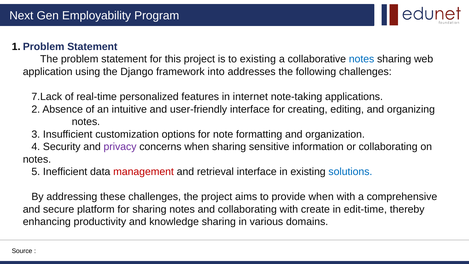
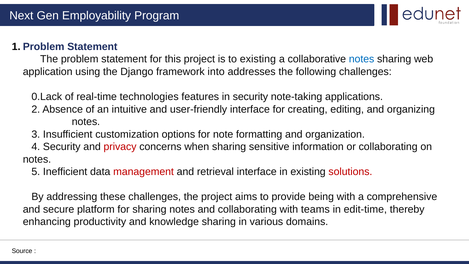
7.Lack: 7.Lack -> 0.Lack
personalized: personalized -> technologies
in internet: internet -> security
privacy colour: purple -> red
solutions colour: blue -> red
provide when: when -> being
create: create -> teams
